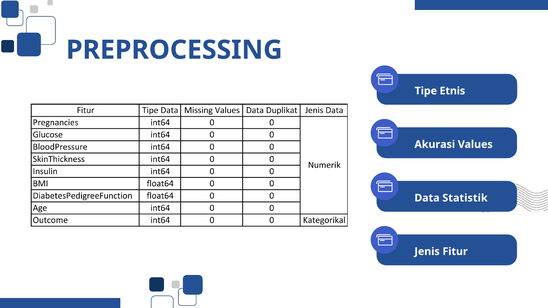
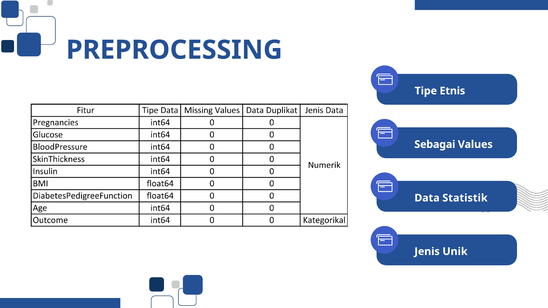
Akurasi: Akurasi -> Sebagai
Fitur: Fitur -> Unik
